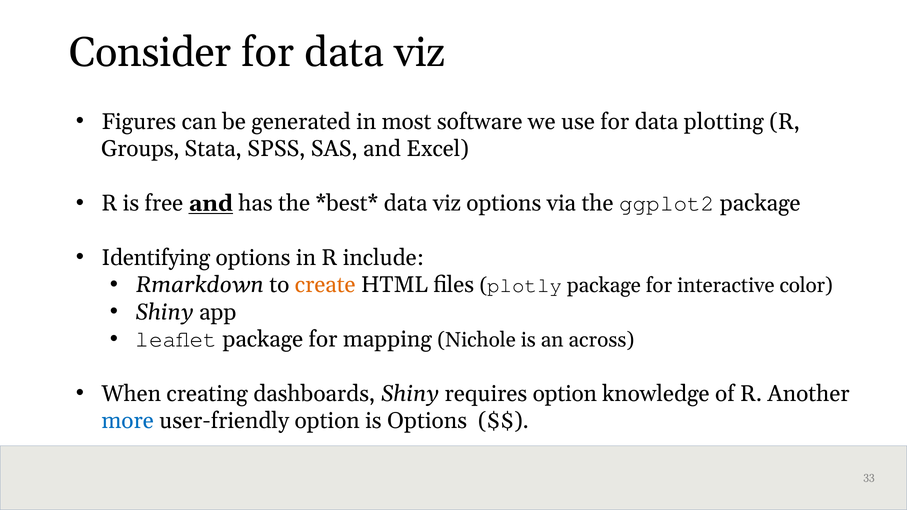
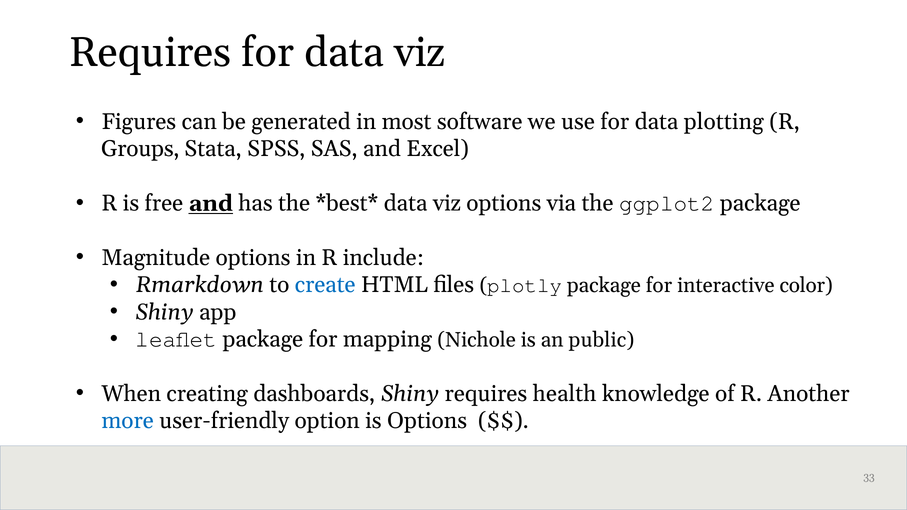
Consider at (150, 53): Consider -> Requires
Identifying: Identifying -> Magnitude
create colour: orange -> blue
across: across -> public
requires option: option -> health
